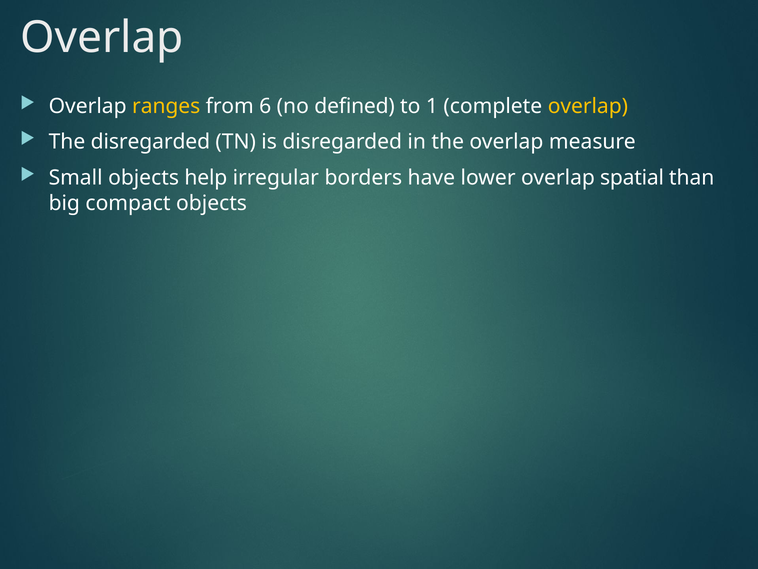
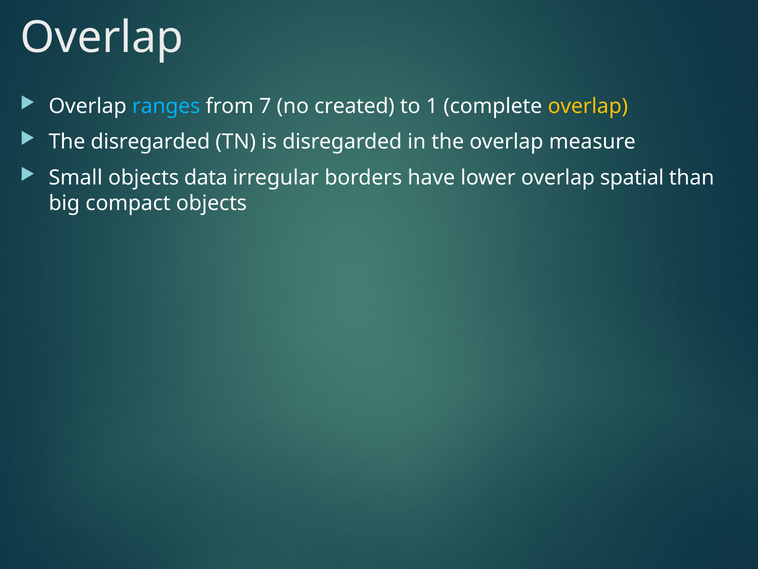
ranges colour: yellow -> light blue
6: 6 -> 7
defined: defined -> created
help: help -> data
